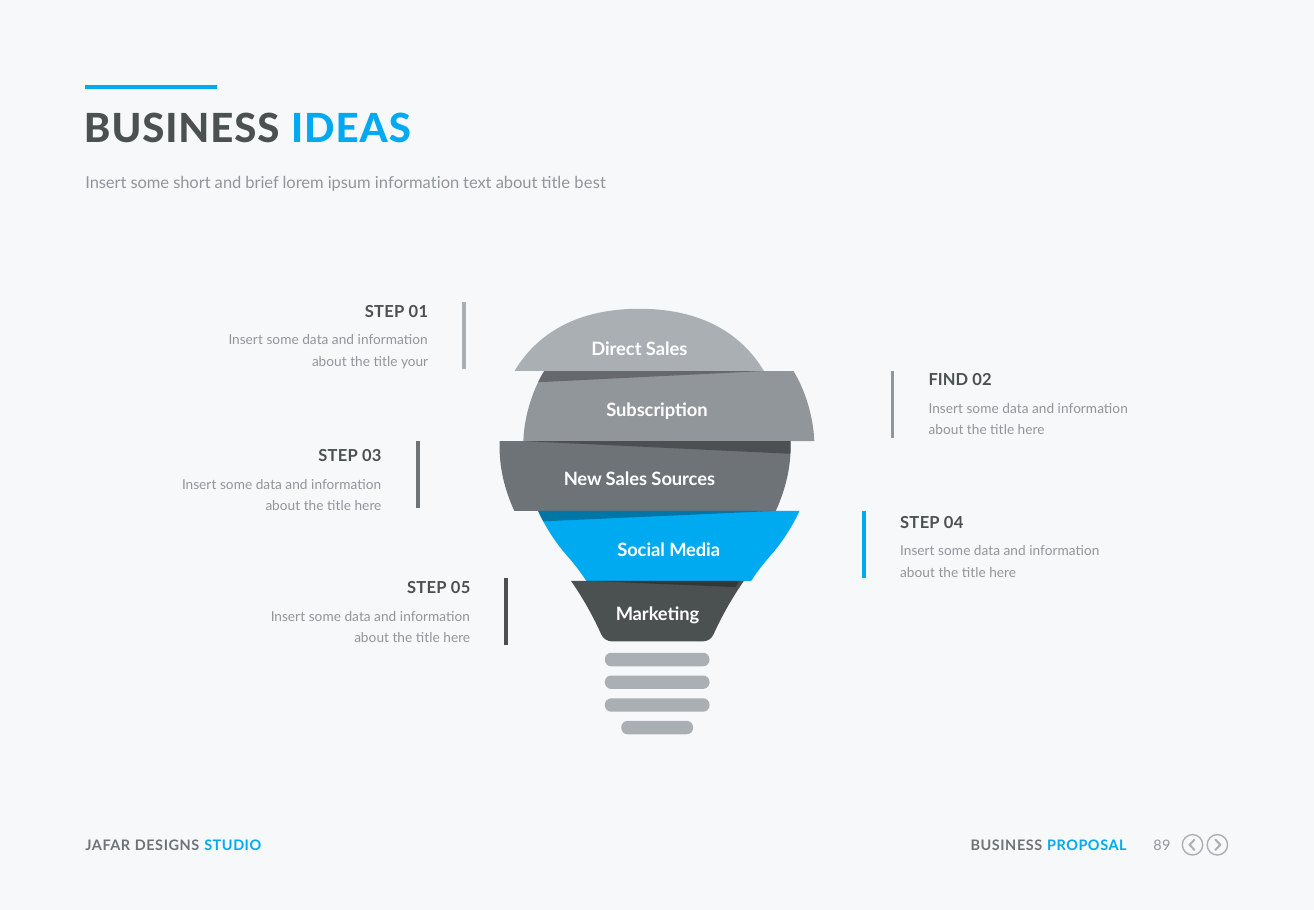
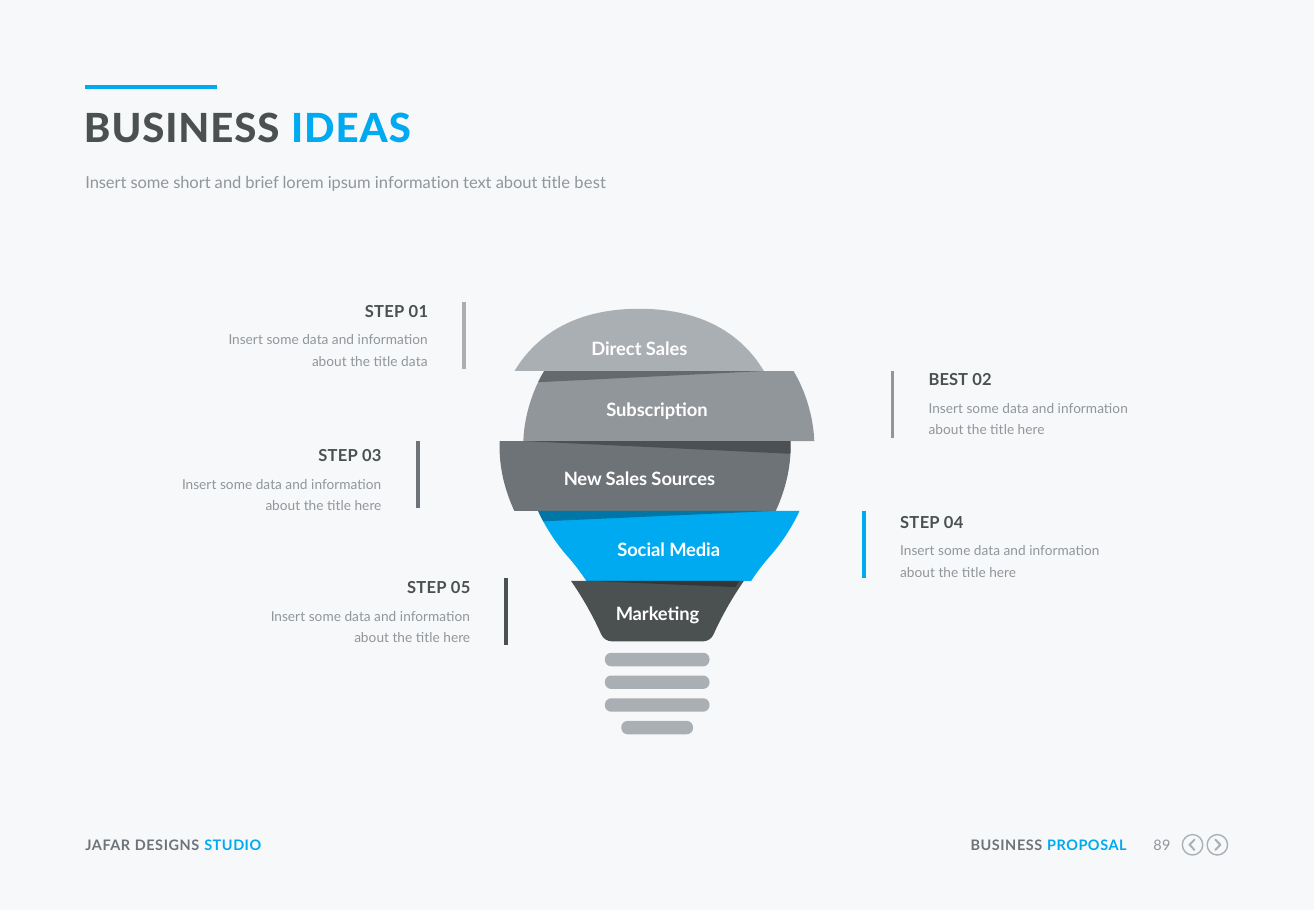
title your: your -> data
FIND at (948, 380): FIND -> BEST
